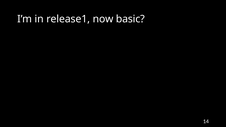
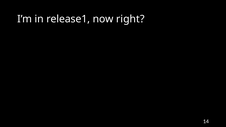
basic: basic -> right
